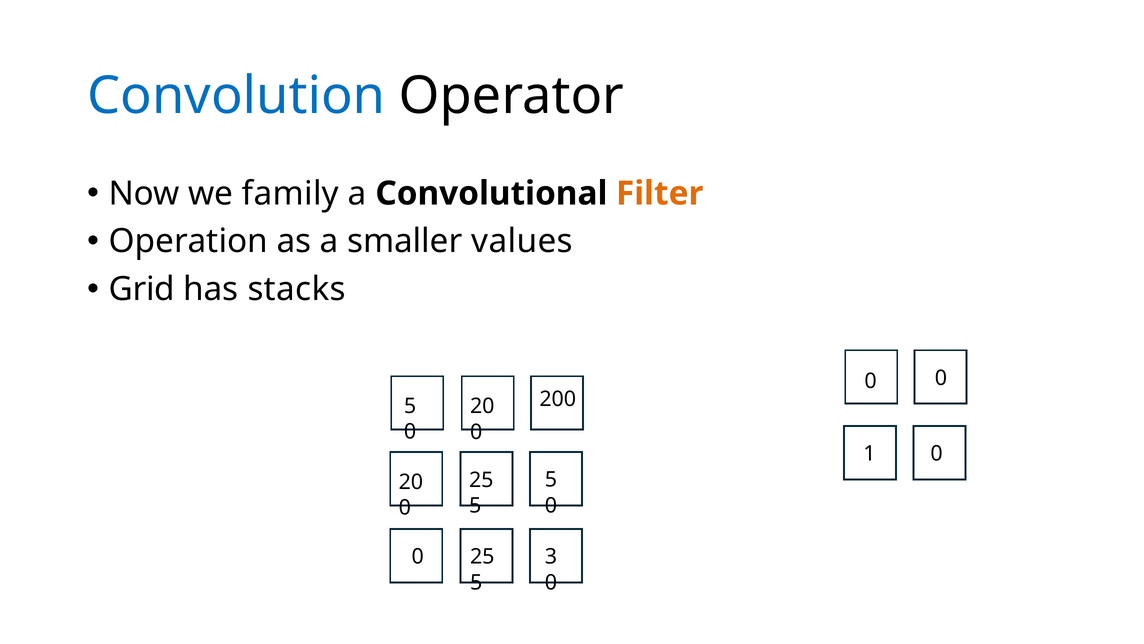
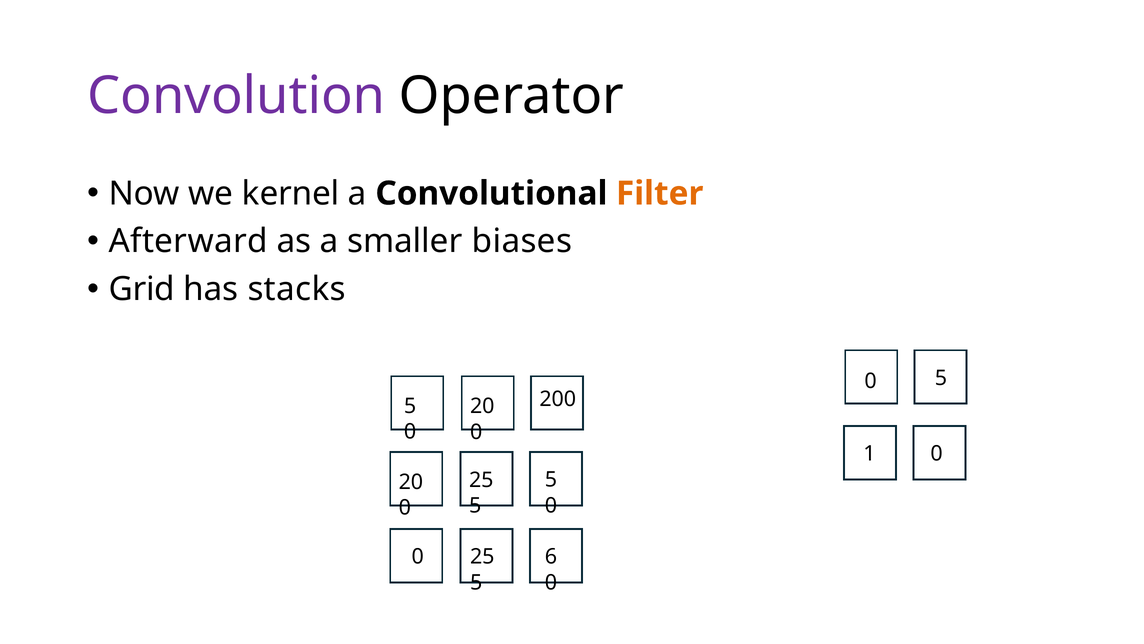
Convolution colour: blue -> purple
family: family -> kernel
Operation: Operation -> Afterward
values: values -> biases
0 at (941, 378): 0 -> 5
3: 3 -> 6
